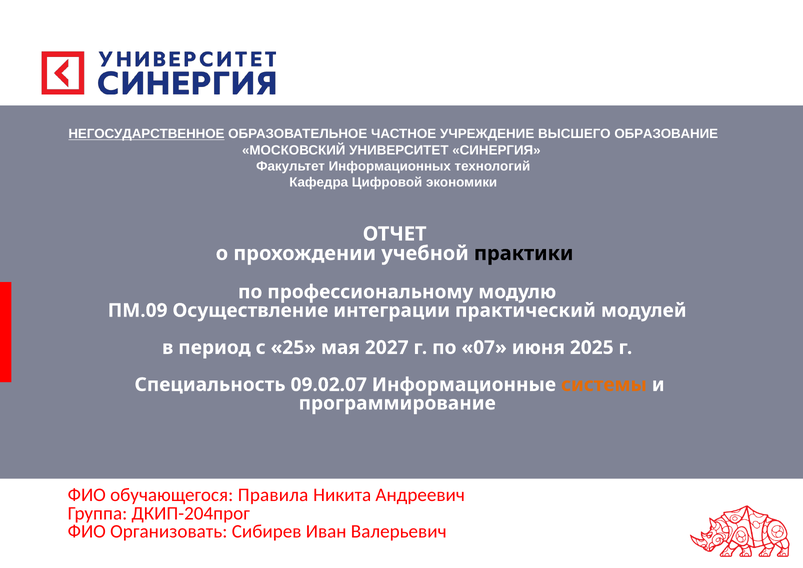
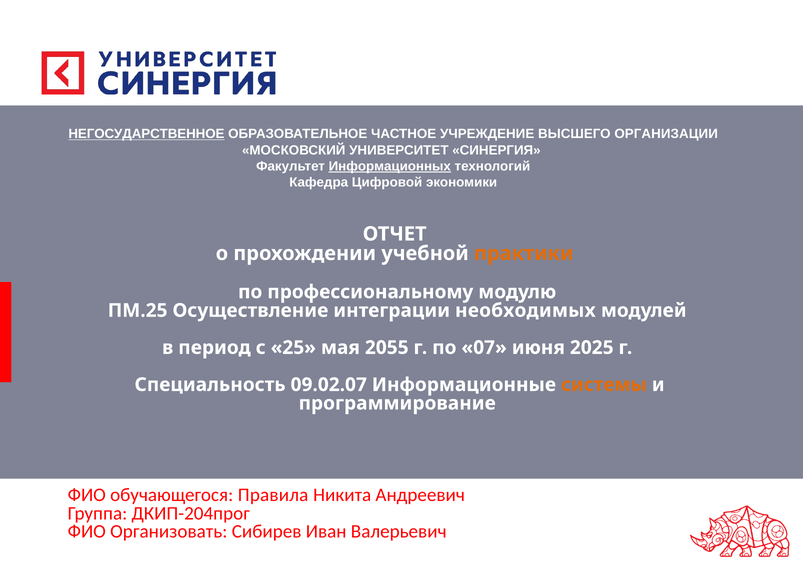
ОБРАЗОВАНИЕ: ОБРАЗОВАНИЕ -> ОРГАНИЗАЦИИ
Информационных underline: none -> present
практики colour: black -> orange
ПМ.09: ПМ.09 -> ПМ.25
практический: практический -> необходимых
2027: 2027 -> 2055
